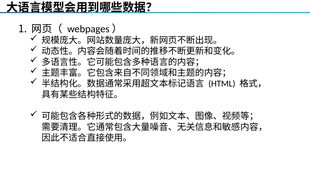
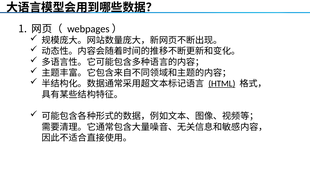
HTML underline: none -> present
